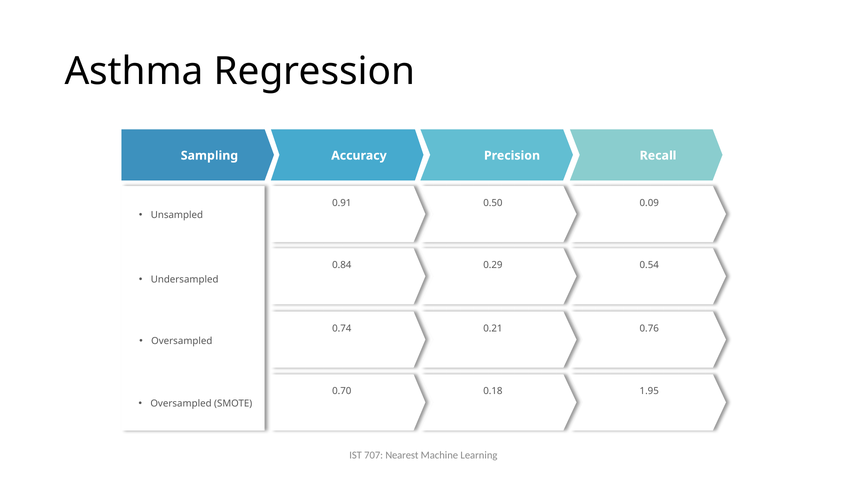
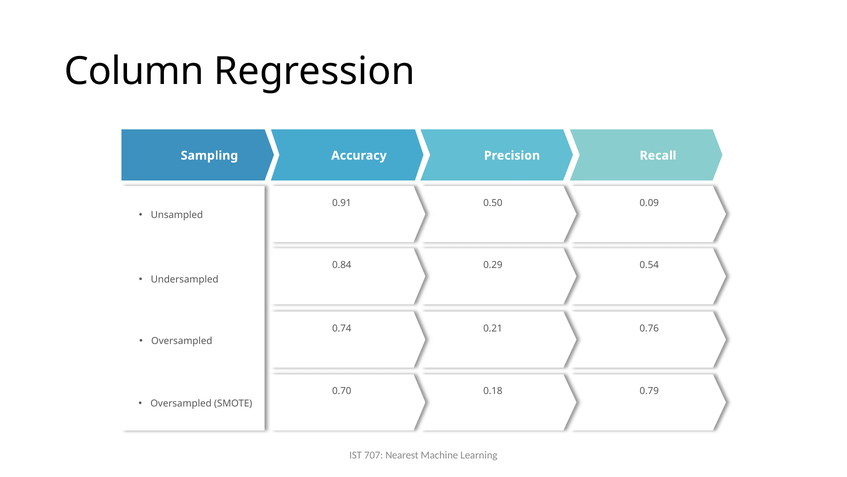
Asthma: Asthma -> Column
1.95: 1.95 -> 0.79
